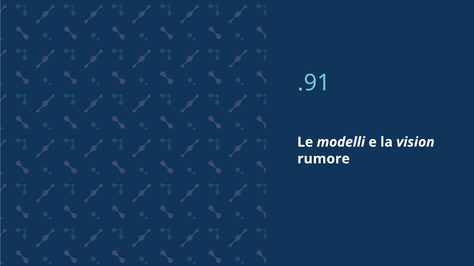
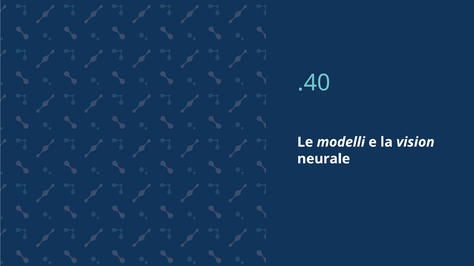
.91: .91 -> .40
rumore: rumore -> neurale
